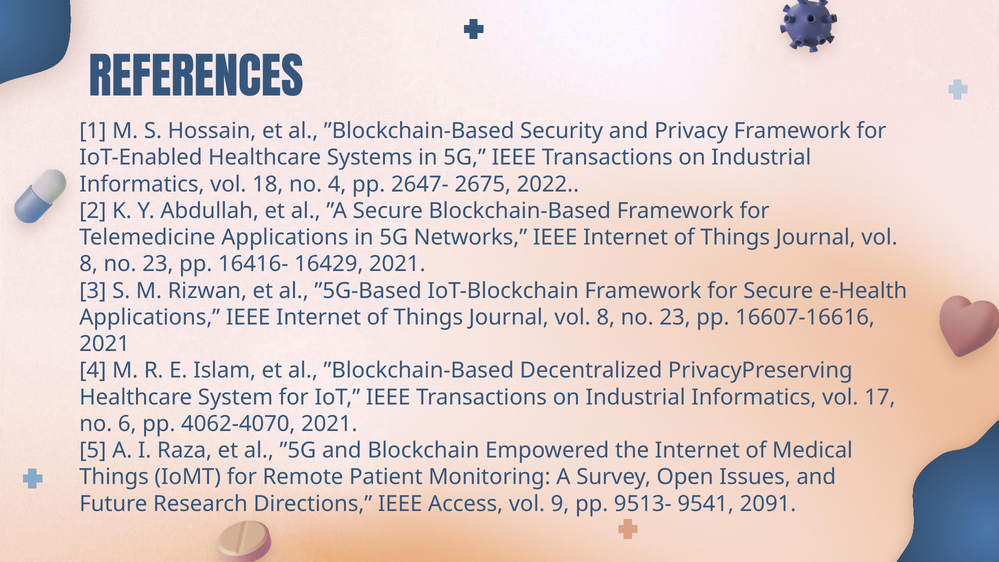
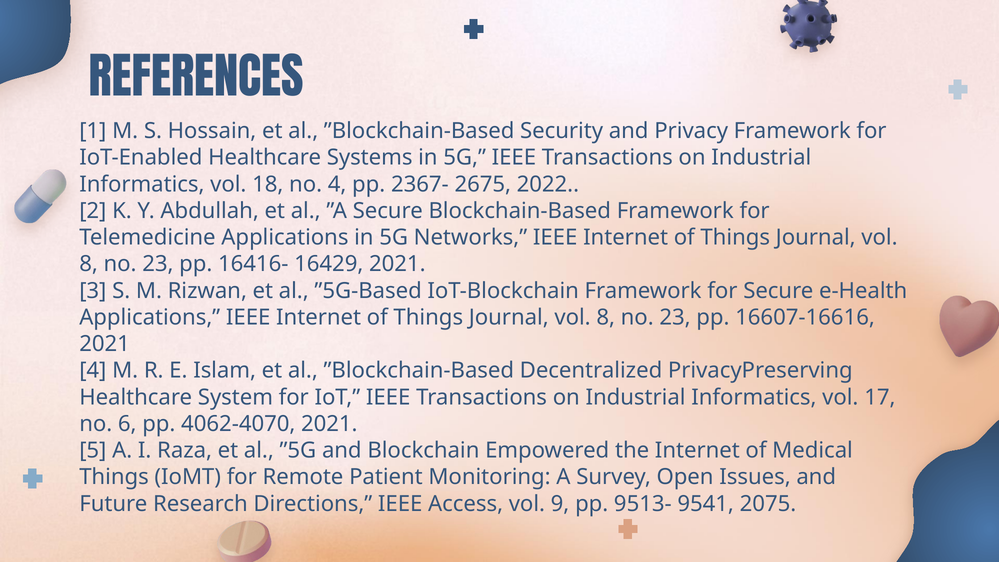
2647-: 2647- -> 2367-
2091: 2091 -> 2075
